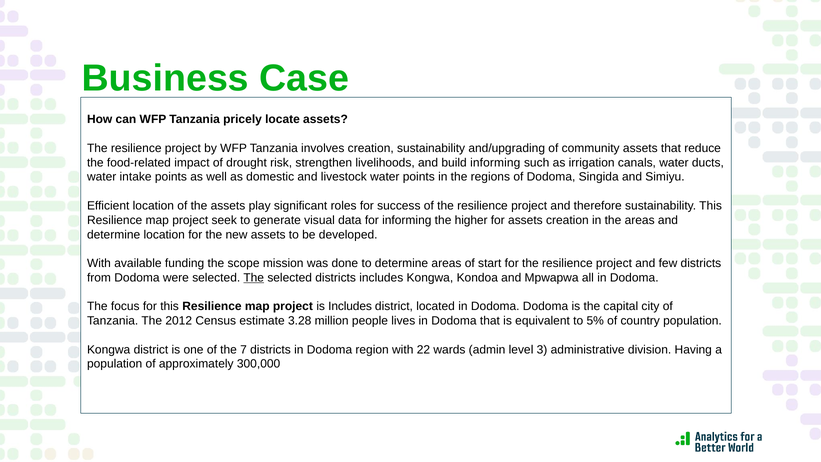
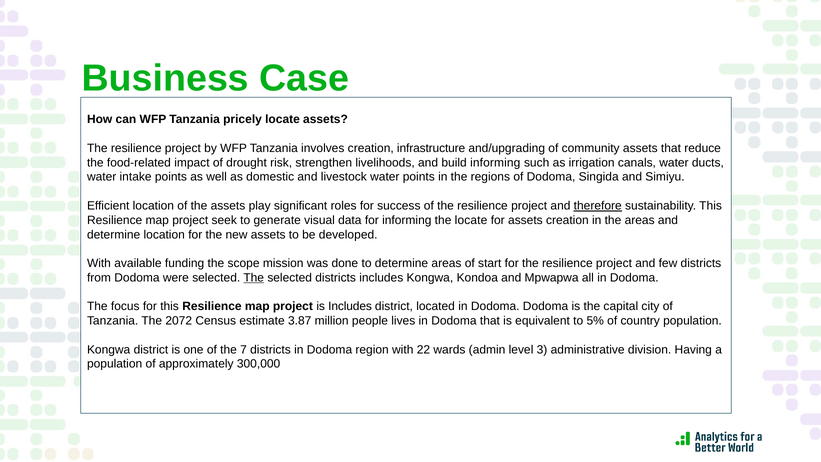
creation sustainability: sustainability -> infrastructure
therefore underline: none -> present
the higher: higher -> locate
2012: 2012 -> 2072
3.28: 3.28 -> 3.87
